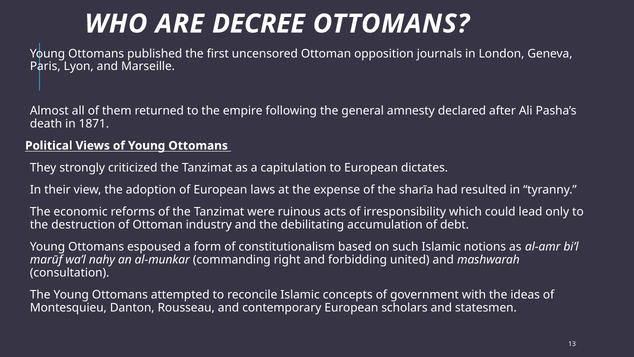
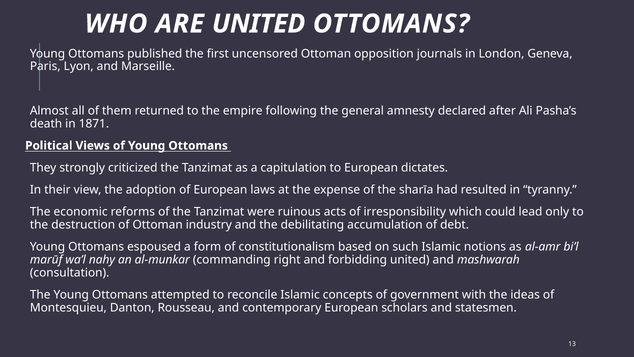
ARE DECREE: DECREE -> UNITED
